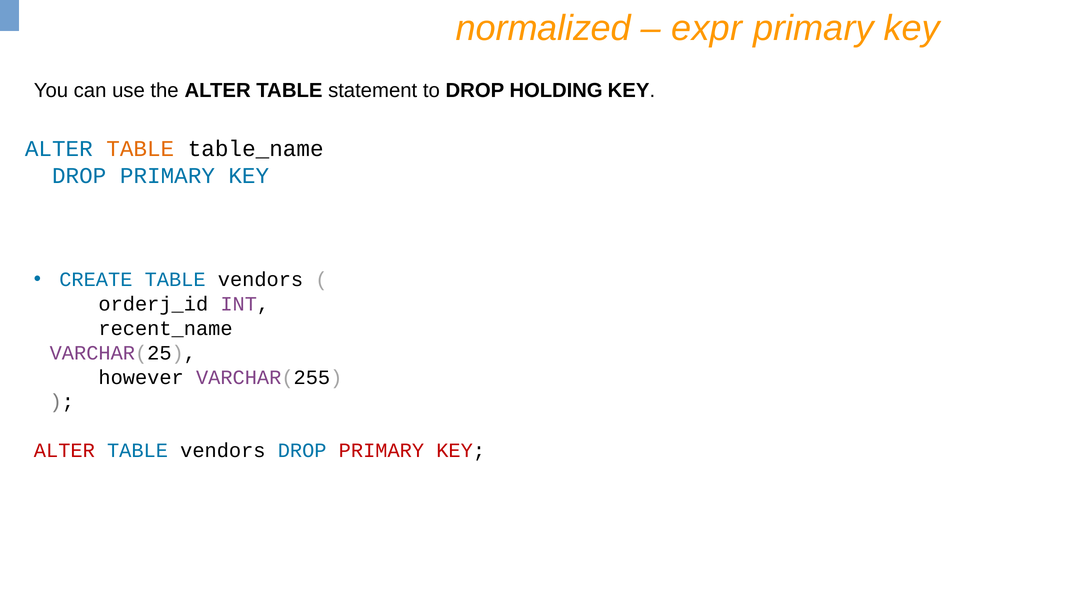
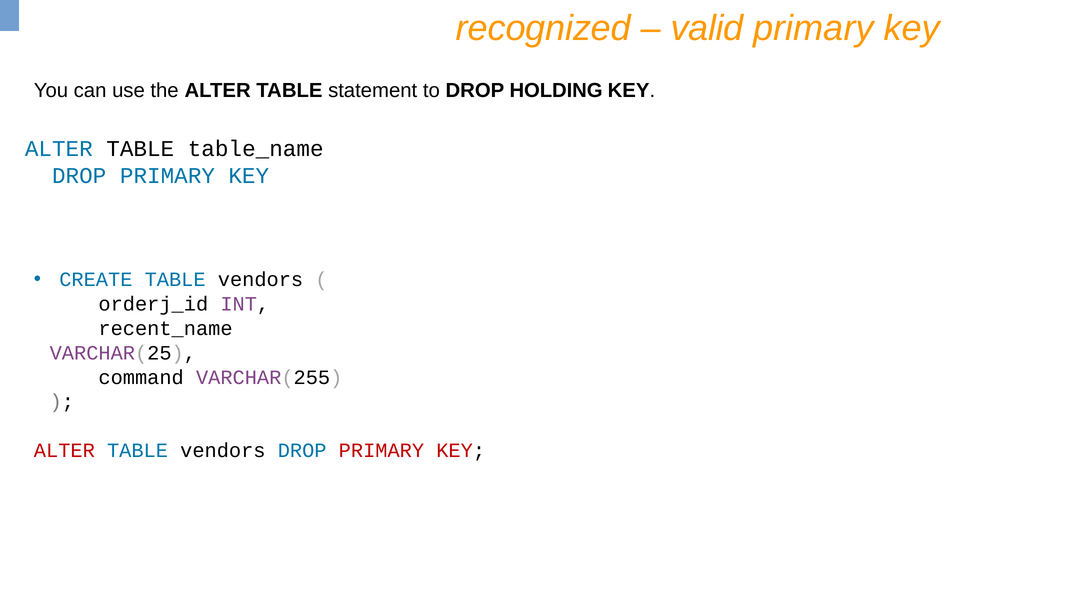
normalized: normalized -> recognized
expr: expr -> valid
TABLE at (140, 149) colour: orange -> black
however: however -> command
